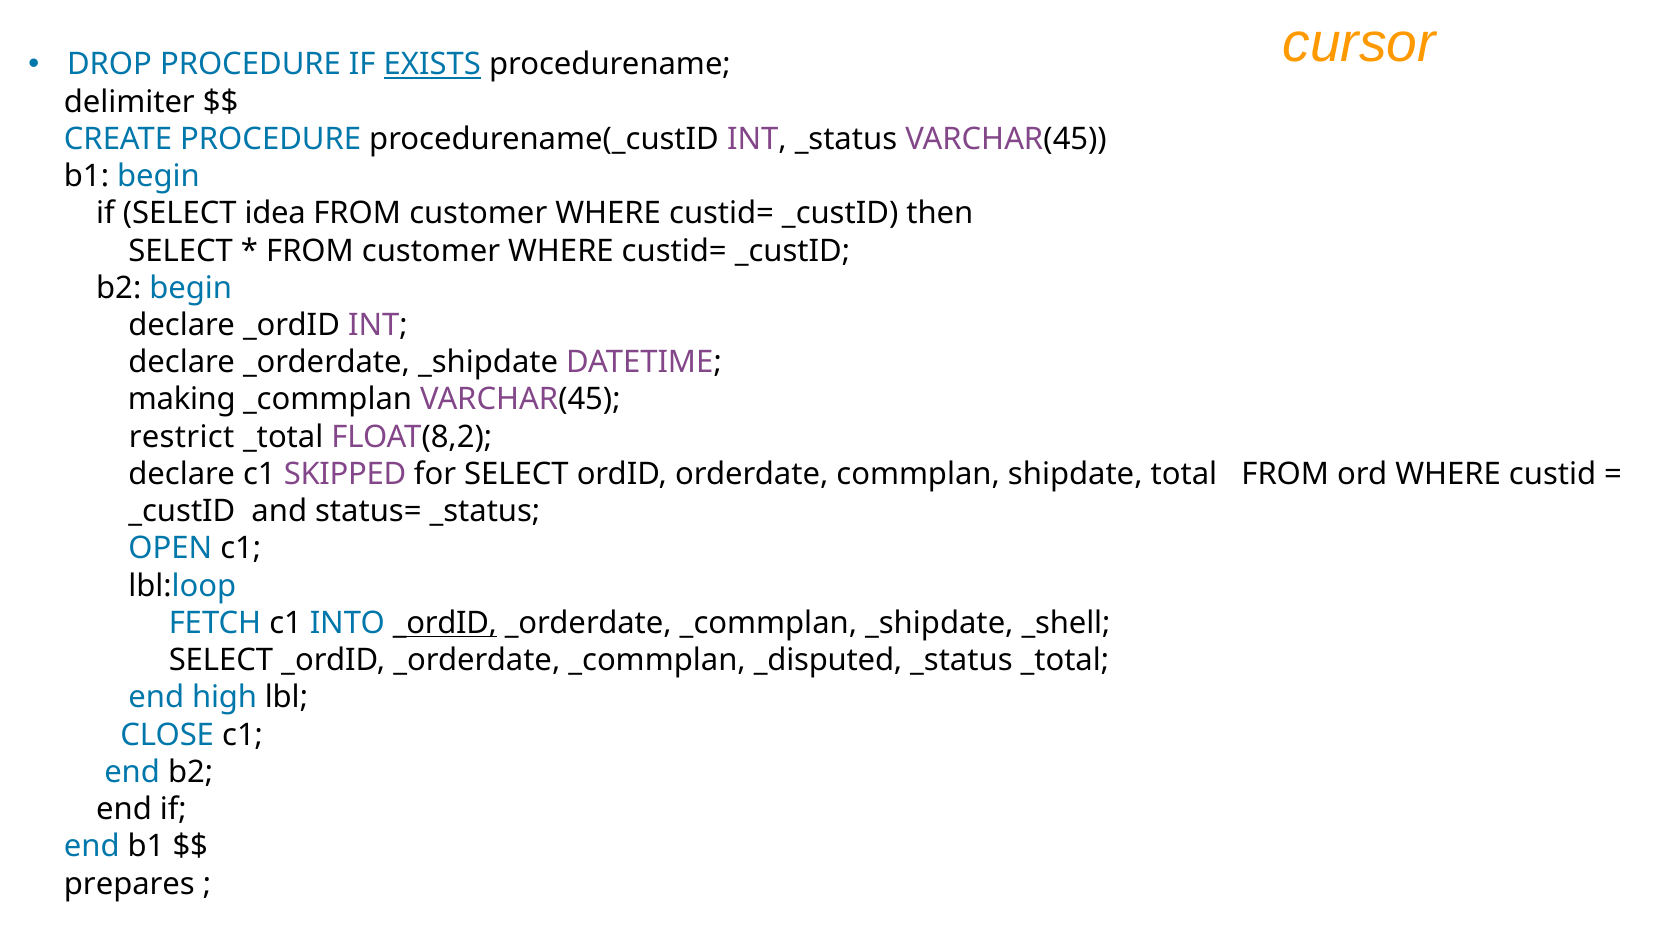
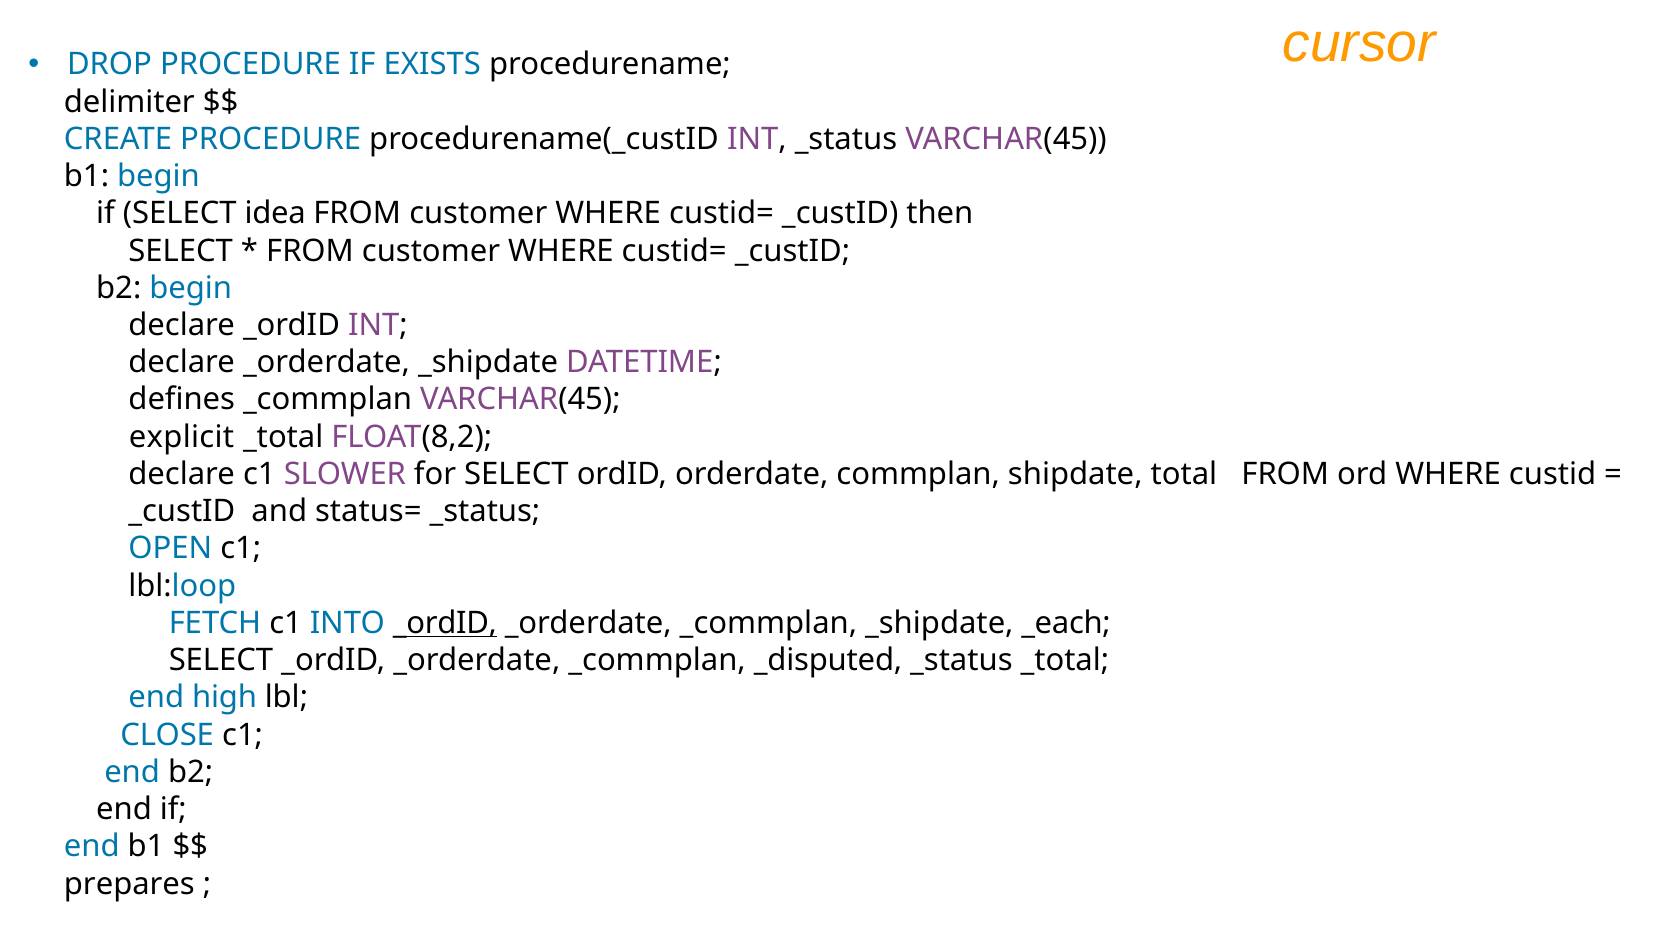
EXISTS underline: present -> none
making: making -> defines
restrict: restrict -> explicit
SKIPPED: SKIPPED -> SLOWER
_shell: _shell -> _each
